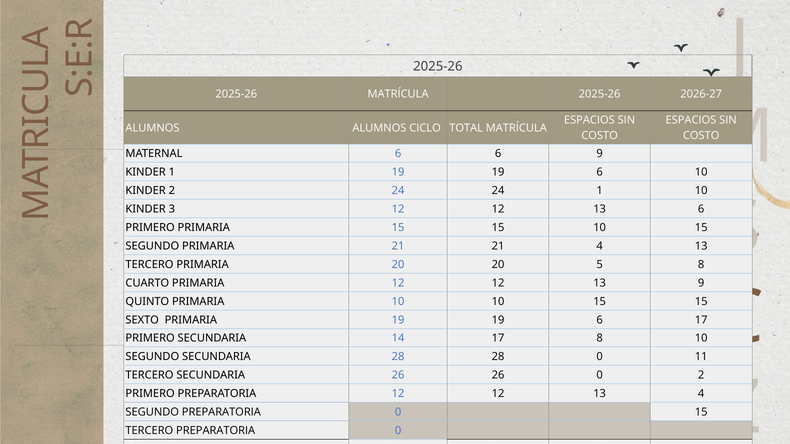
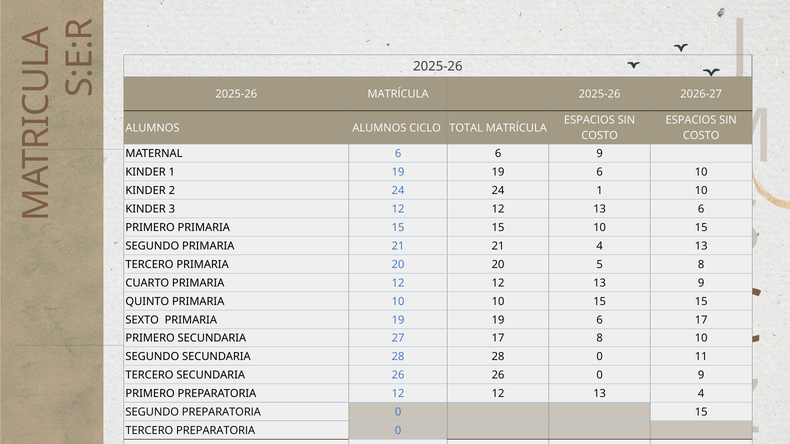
14: 14 -> 27
0 2: 2 -> 9
